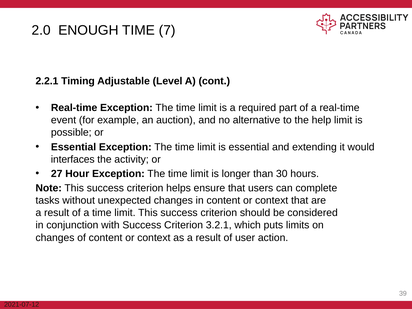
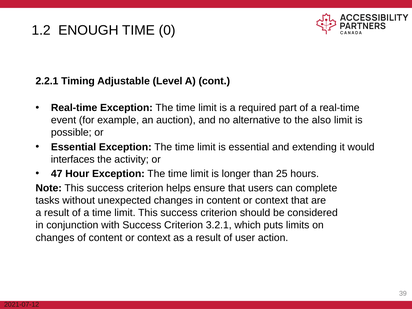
2.0: 2.0 -> 1.2
7: 7 -> 0
help: help -> also
27: 27 -> 47
30: 30 -> 25
